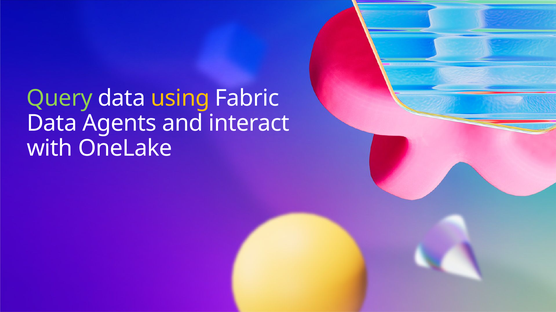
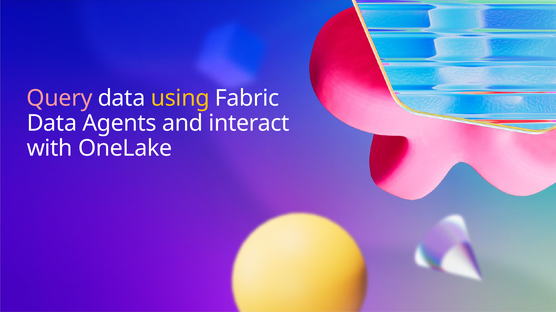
Query colour: light green -> pink
